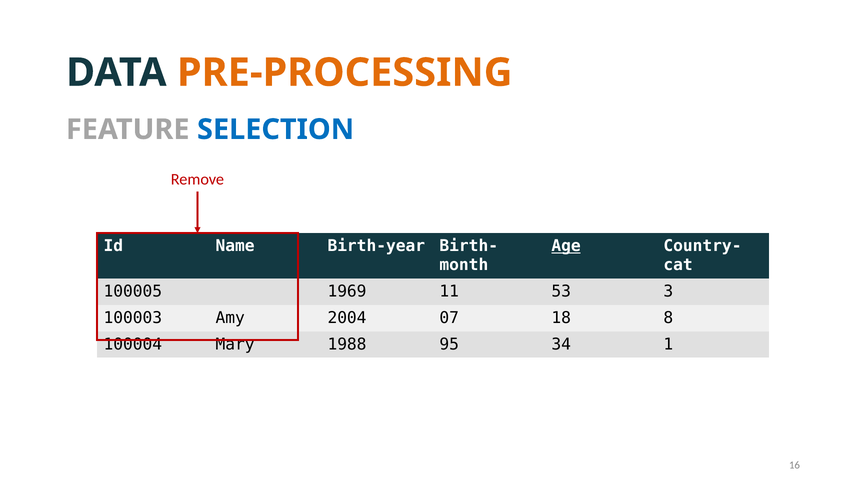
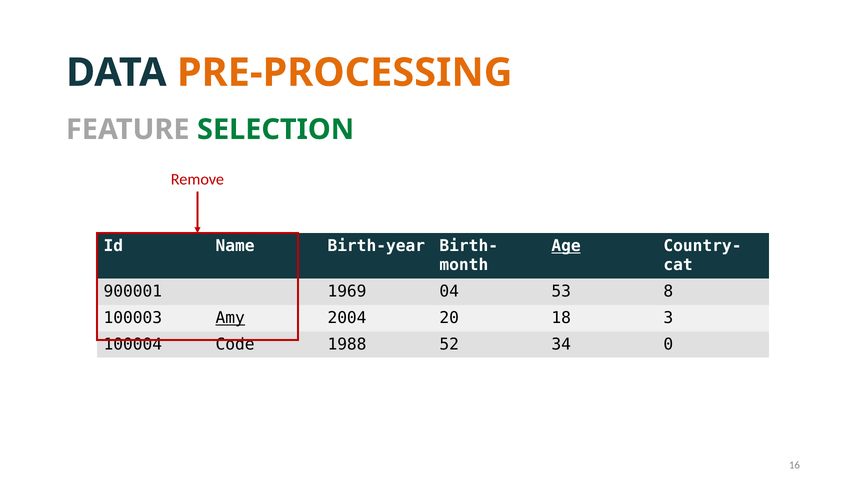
SELECTION colour: blue -> green
100005: 100005 -> 900001
11: 11 -> 04
3: 3 -> 8
Amy underline: none -> present
07: 07 -> 20
8: 8 -> 3
Mary: Mary -> Code
95: 95 -> 52
1: 1 -> 0
